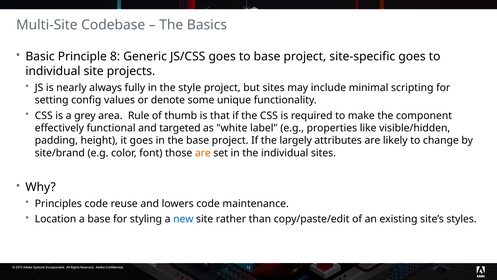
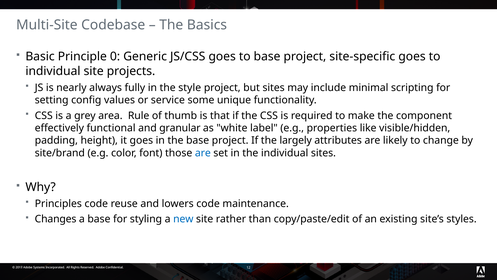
8: 8 -> 0
denote: denote -> service
targeted: targeted -> granular
are at (203, 153) colour: orange -> blue
Location: Location -> Changes
